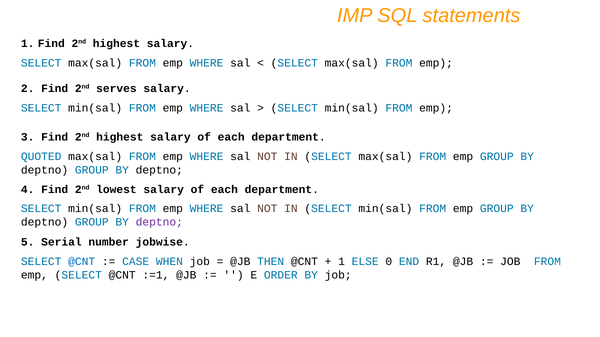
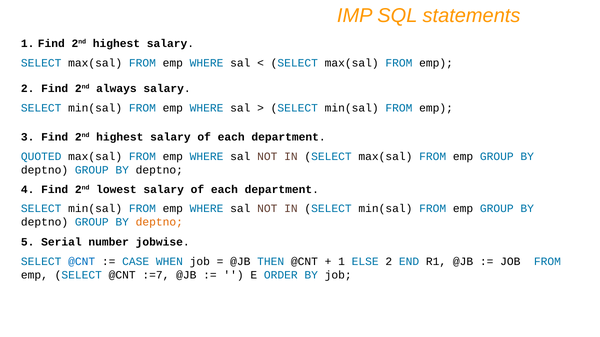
serves: serves -> always
deptno at (159, 223) colour: purple -> orange
ELSE 0: 0 -> 2
:=1: :=1 -> :=7
